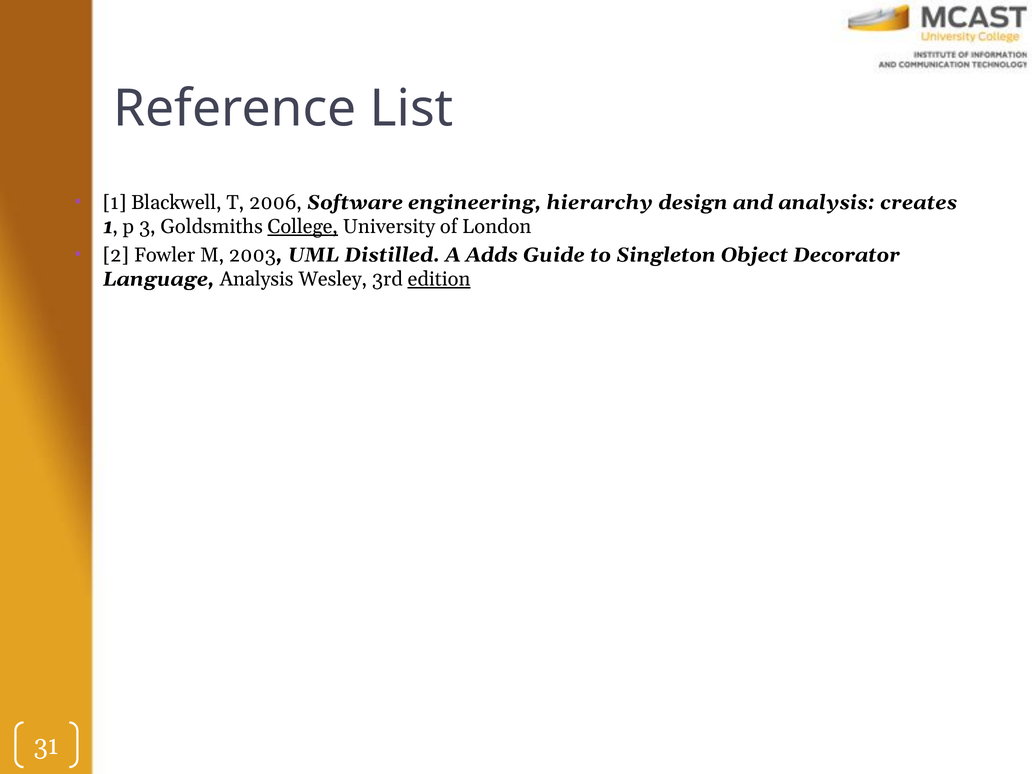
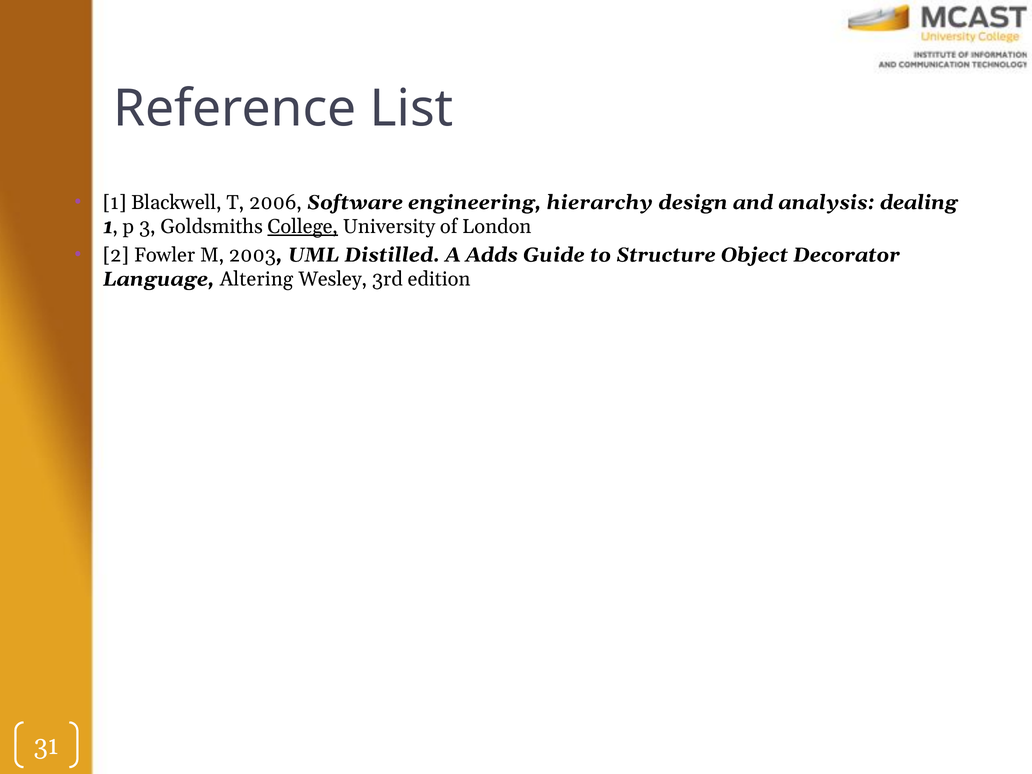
creates: creates -> dealing
Singleton: Singleton -> Structure
Language Analysis: Analysis -> Altering
edition underline: present -> none
